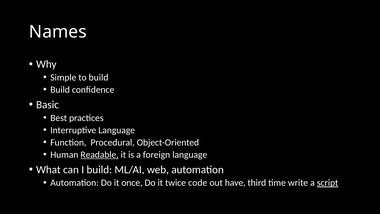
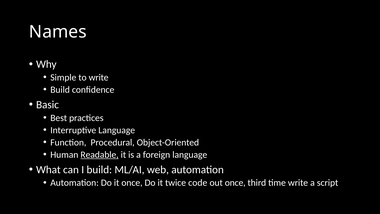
to build: build -> write
out have: have -> once
script underline: present -> none
